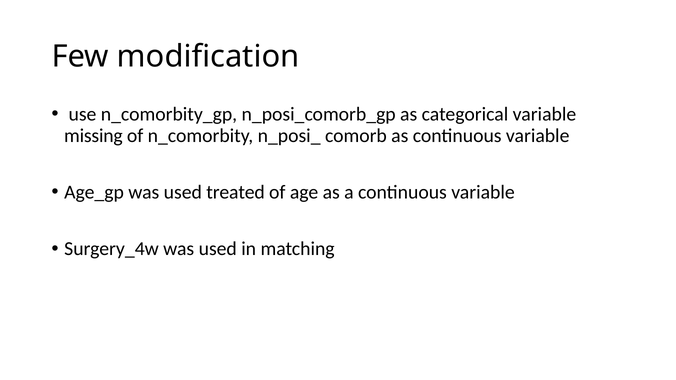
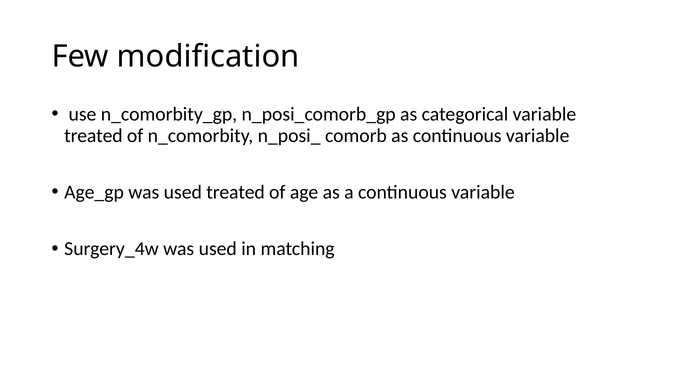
missing at (93, 136): missing -> treated
